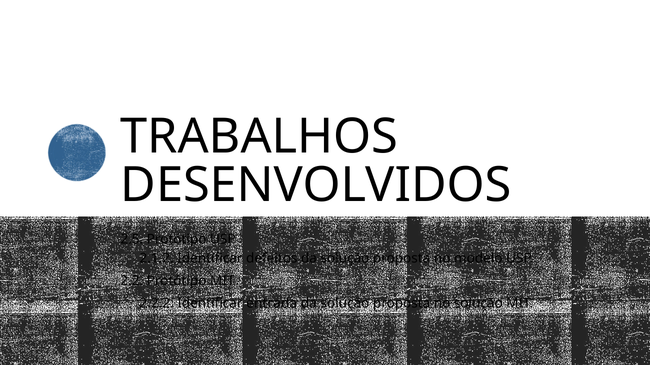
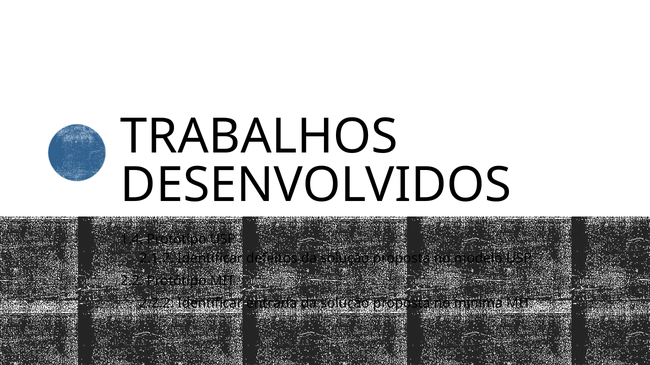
2.5: 2.5 -> 1.4
no solução: solução -> mínima
